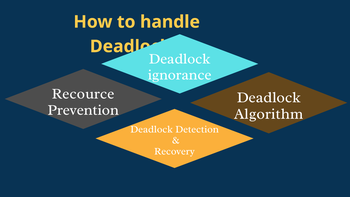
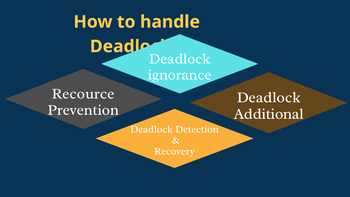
Algorithm: Algorithm -> Additional
